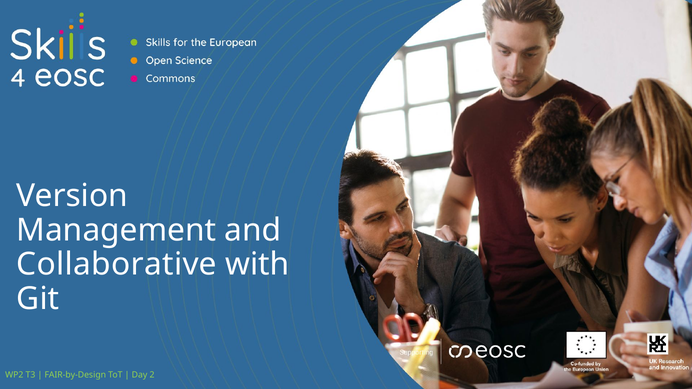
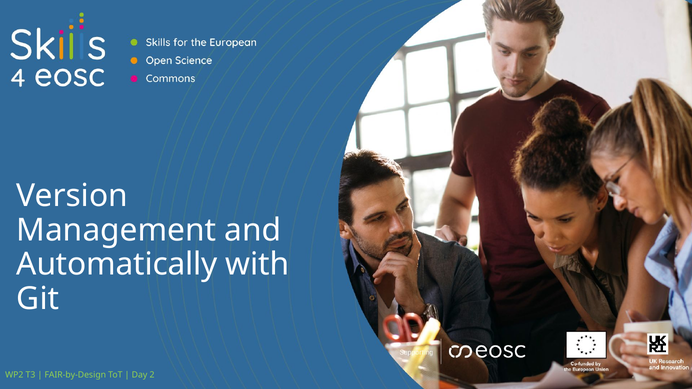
Collaborative: Collaborative -> Automatically
